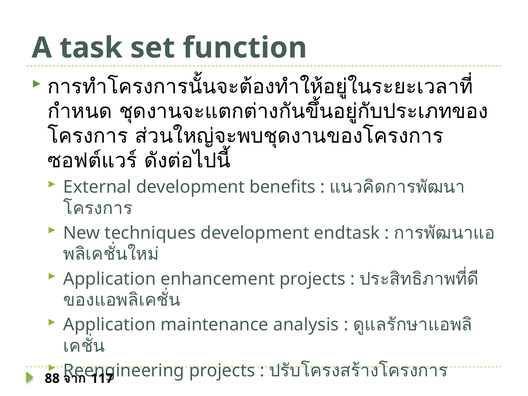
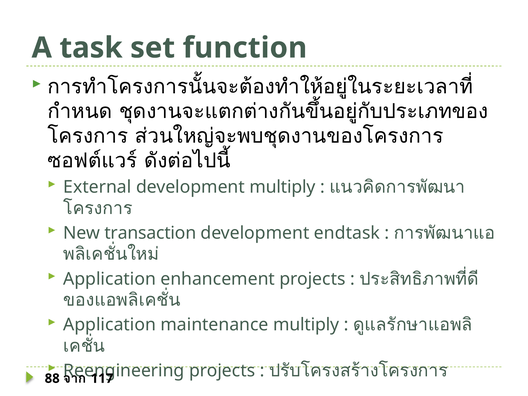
development benefits: benefits -> multiply
techniques: techniques -> transaction
maintenance analysis: analysis -> multiply
